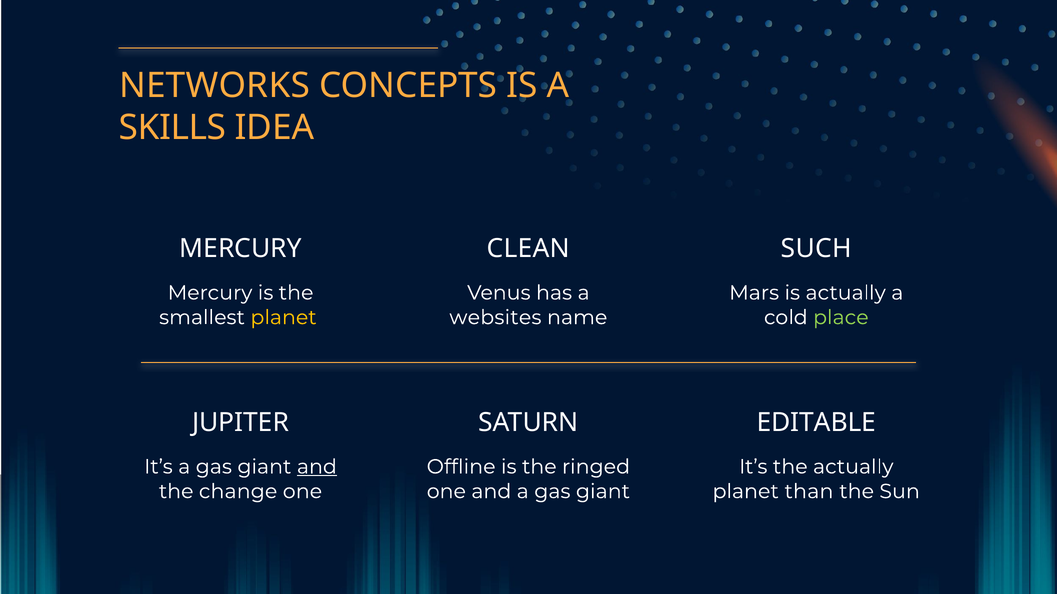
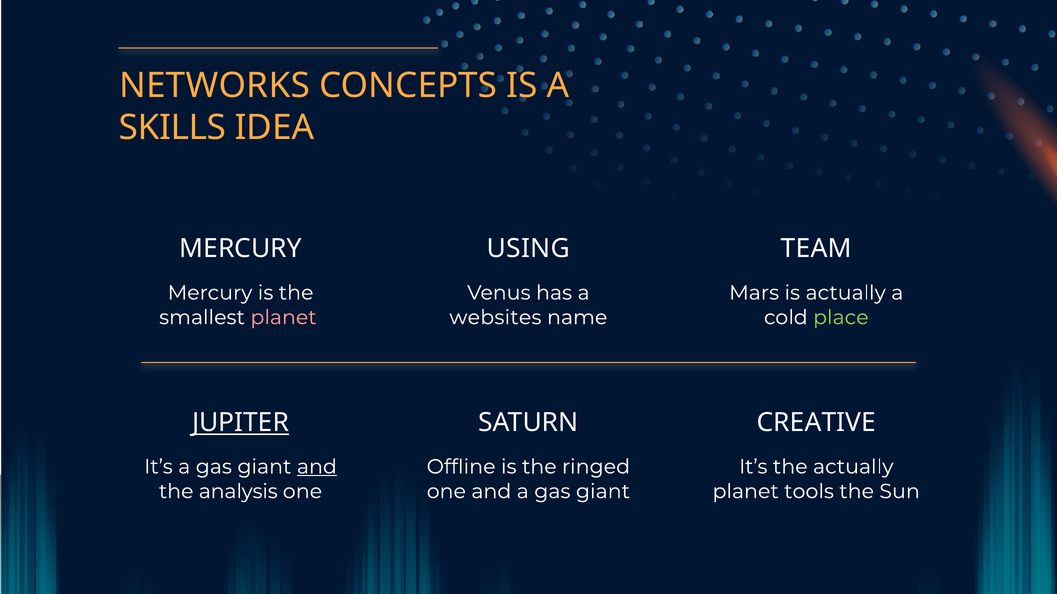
CLEAN: CLEAN -> USING
SUCH: SUCH -> TEAM
planet at (284, 318) colour: yellow -> pink
JUPITER underline: none -> present
EDITABLE: EDITABLE -> CREATIVE
change: change -> analysis
than: than -> tools
